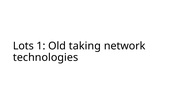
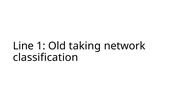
Lots: Lots -> Line
technologies: technologies -> classification
